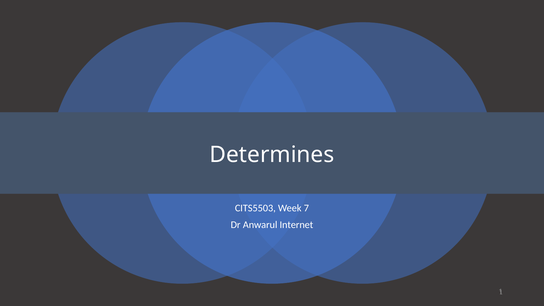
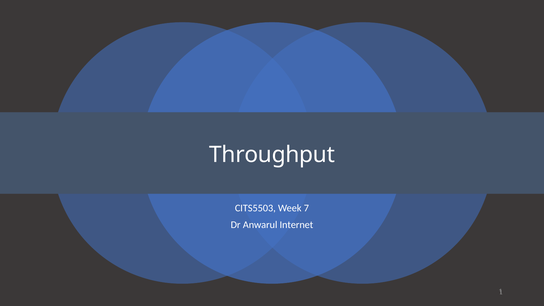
Determines: Determines -> Throughput
